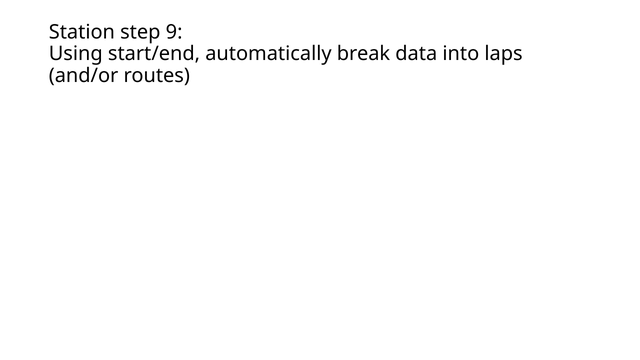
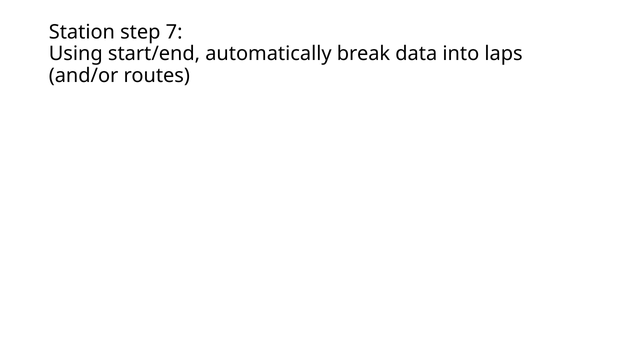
9: 9 -> 7
